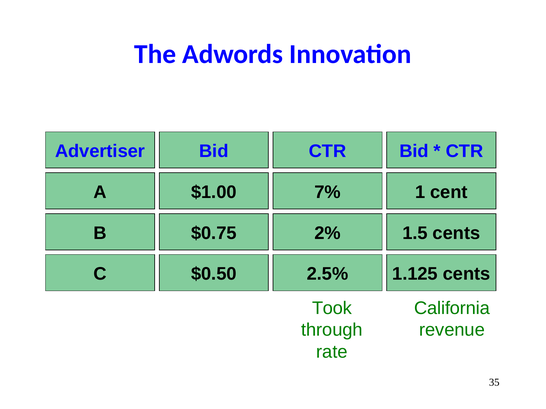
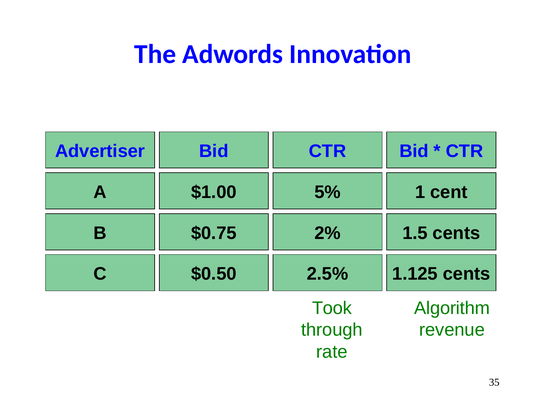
7%: 7% -> 5%
California: California -> Algorithm
